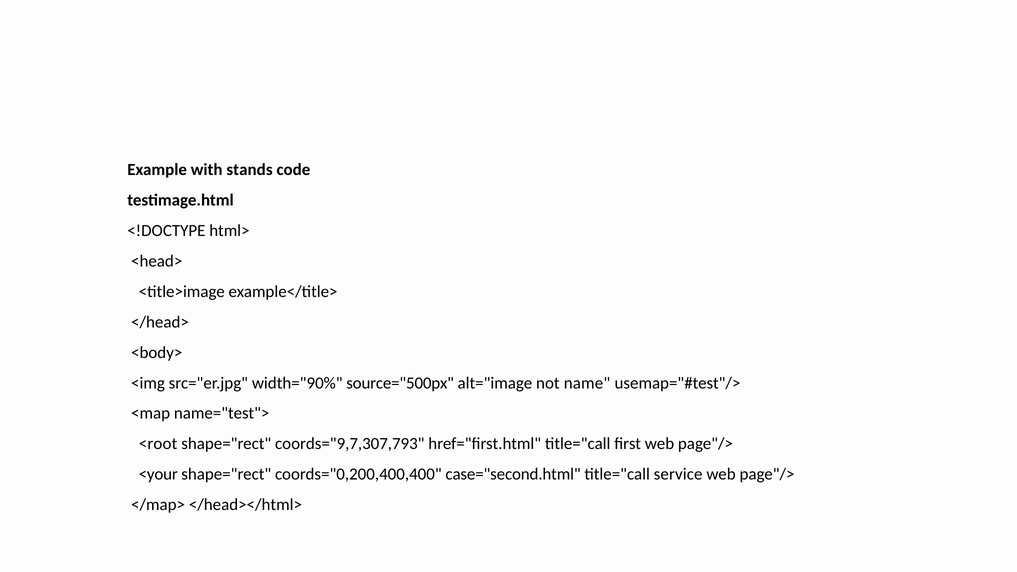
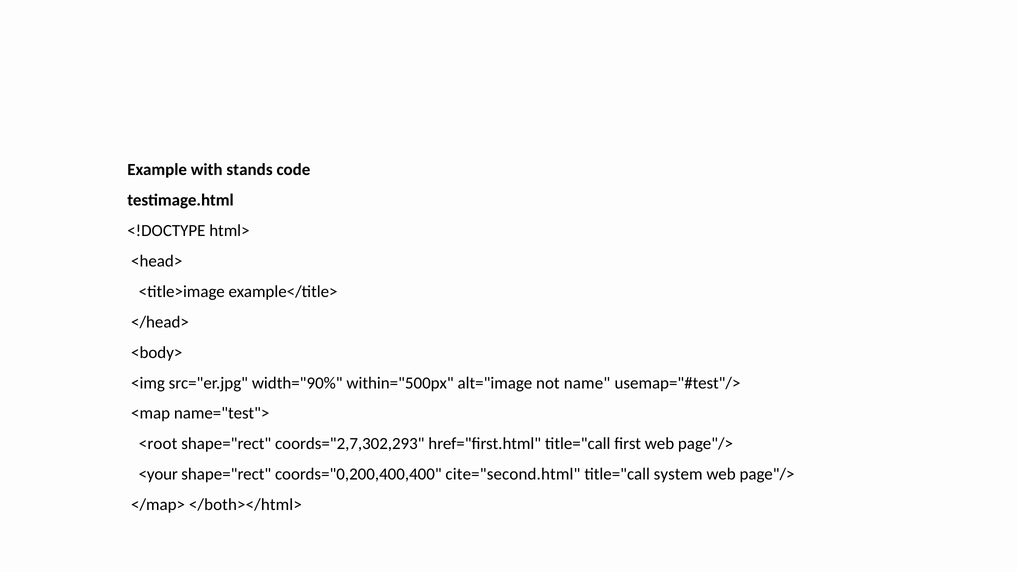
source="500px: source="500px -> within="500px
coords="9,7,307,793: coords="9,7,307,793 -> coords="2,7,302,293
case="second.html: case="second.html -> cite="second.html
service: service -> system
</head></html>: </head></html> -> </both></html>
